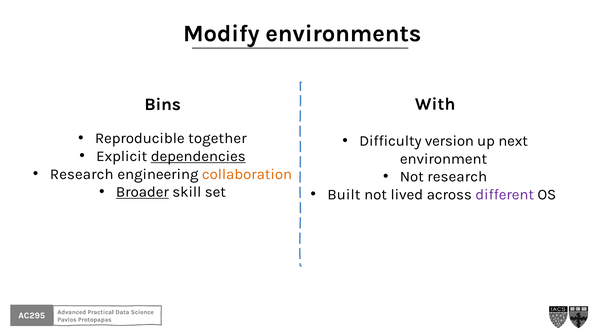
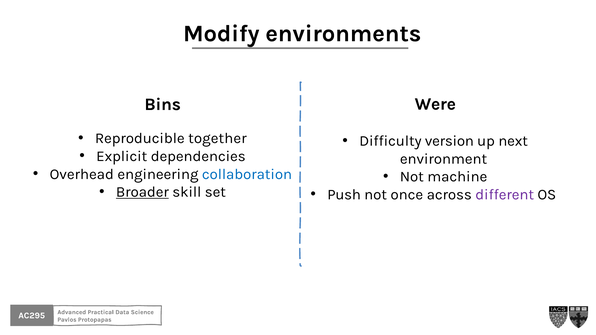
With: With -> Were
dependencies underline: present -> none
Research at (82, 174): Research -> Overhead
collaboration colour: orange -> blue
Not research: research -> machine
Built: Built -> Push
lived: lived -> once
